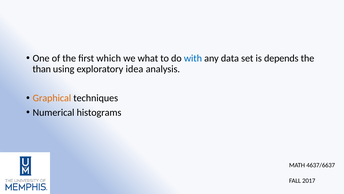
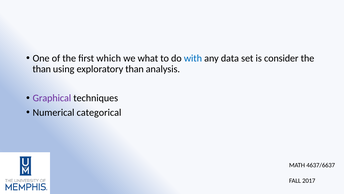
depends: depends -> consider
exploratory idea: idea -> than
Graphical colour: orange -> purple
histograms: histograms -> categorical
